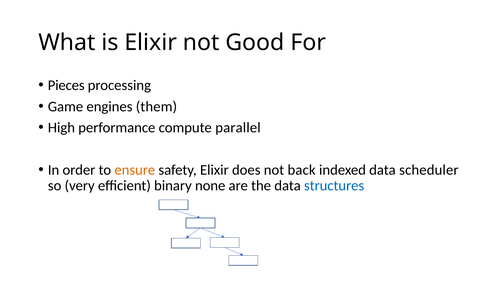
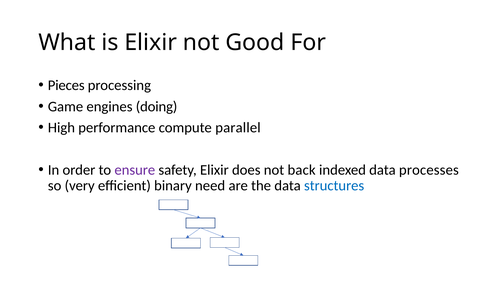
them: them -> doing
ensure colour: orange -> purple
scheduler: scheduler -> processes
none: none -> need
